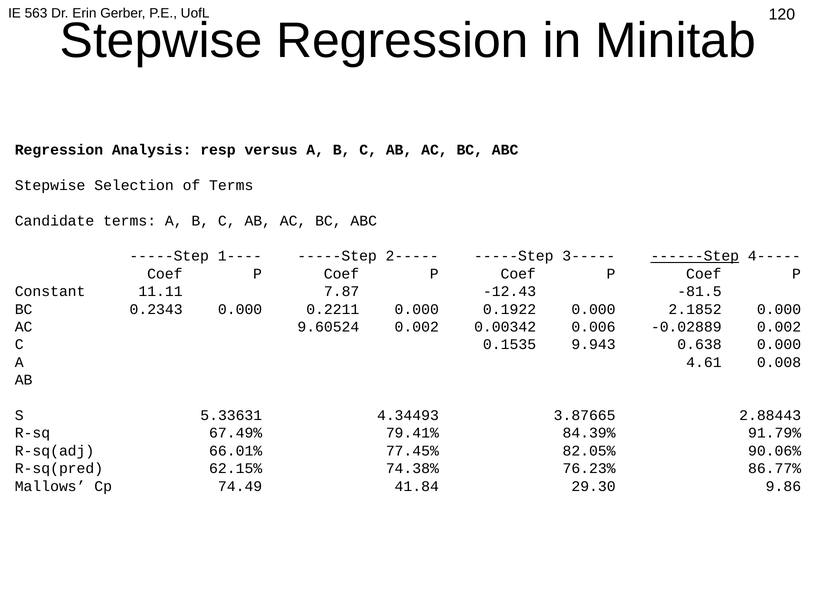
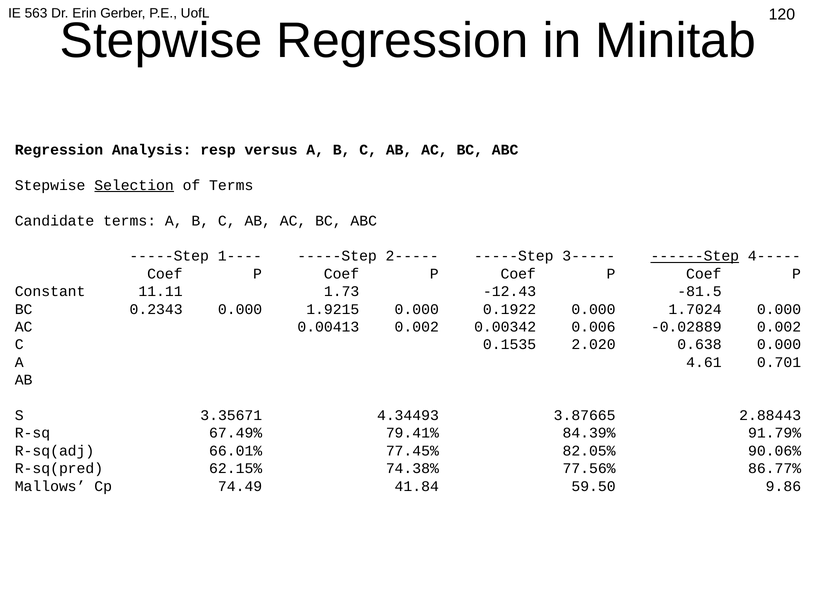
Selection underline: none -> present
7.87: 7.87 -> 1.73
0.2211: 0.2211 -> 1.9215
2.1852: 2.1852 -> 1.7024
9.60524: 9.60524 -> 0.00413
9.943: 9.943 -> 2.020
0.008: 0.008 -> 0.701
5.33631: 5.33631 -> 3.35671
76.23%: 76.23% -> 77.56%
29.30: 29.30 -> 59.50
